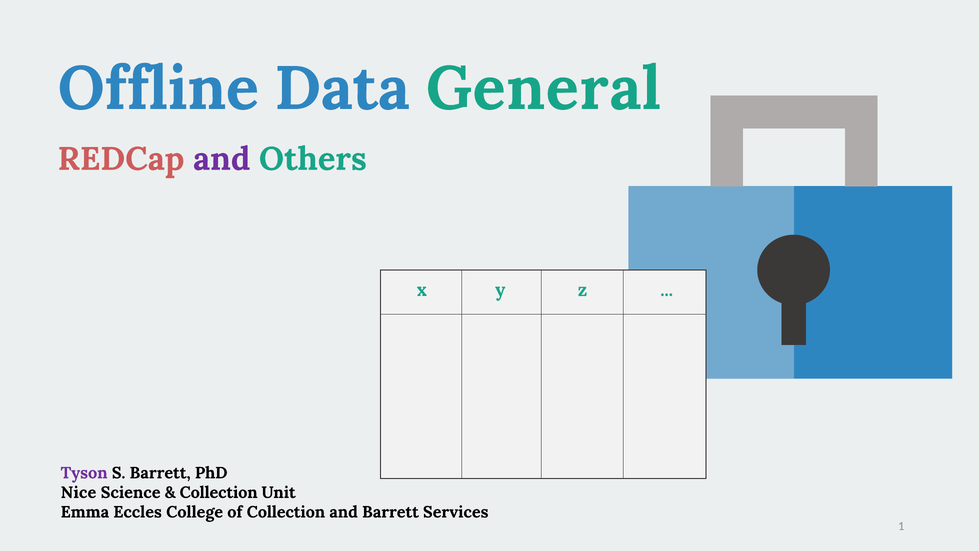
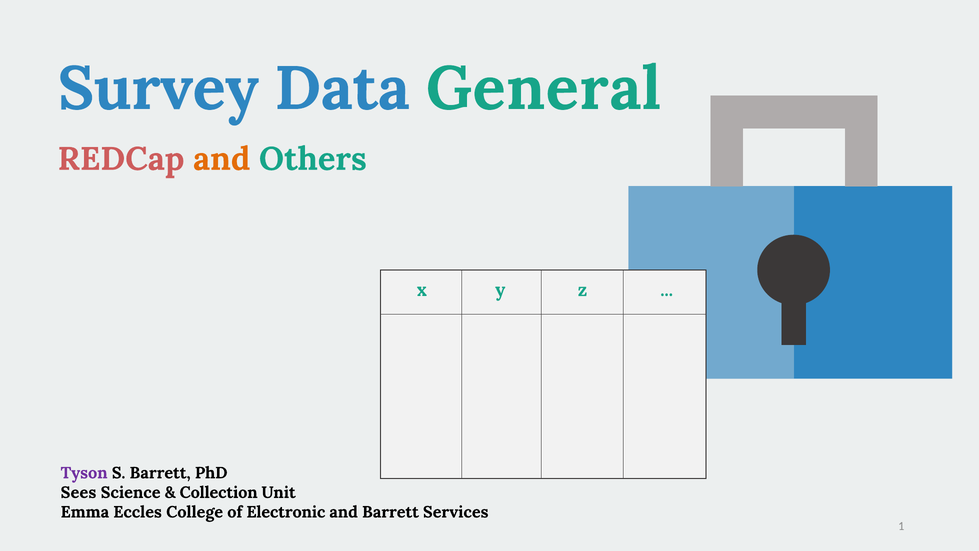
Offline: Offline -> Survey
and at (222, 159) colour: purple -> orange
Nice: Nice -> Sees
of Collection: Collection -> Electronic
